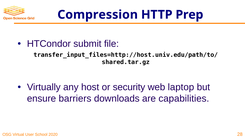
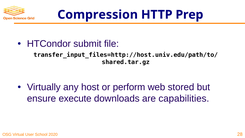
security: security -> perform
laptop: laptop -> stored
barriers: barriers -> execute
